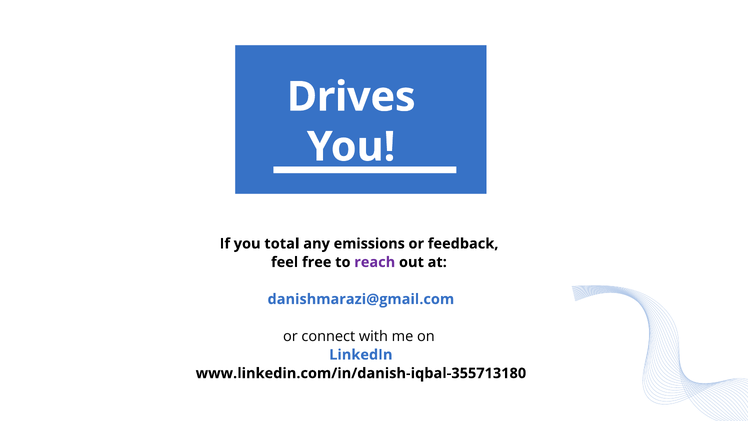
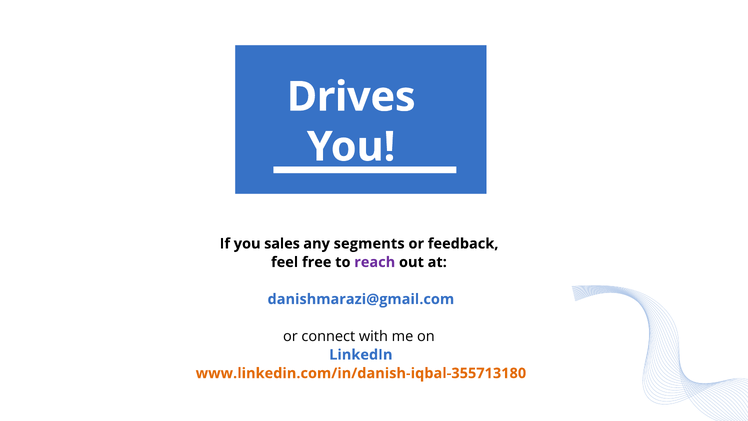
total: total -> sales
emissions: emissions -> segments
www.linkedin.com/in/danish-iqbal-355713180 colour: black -> orange
